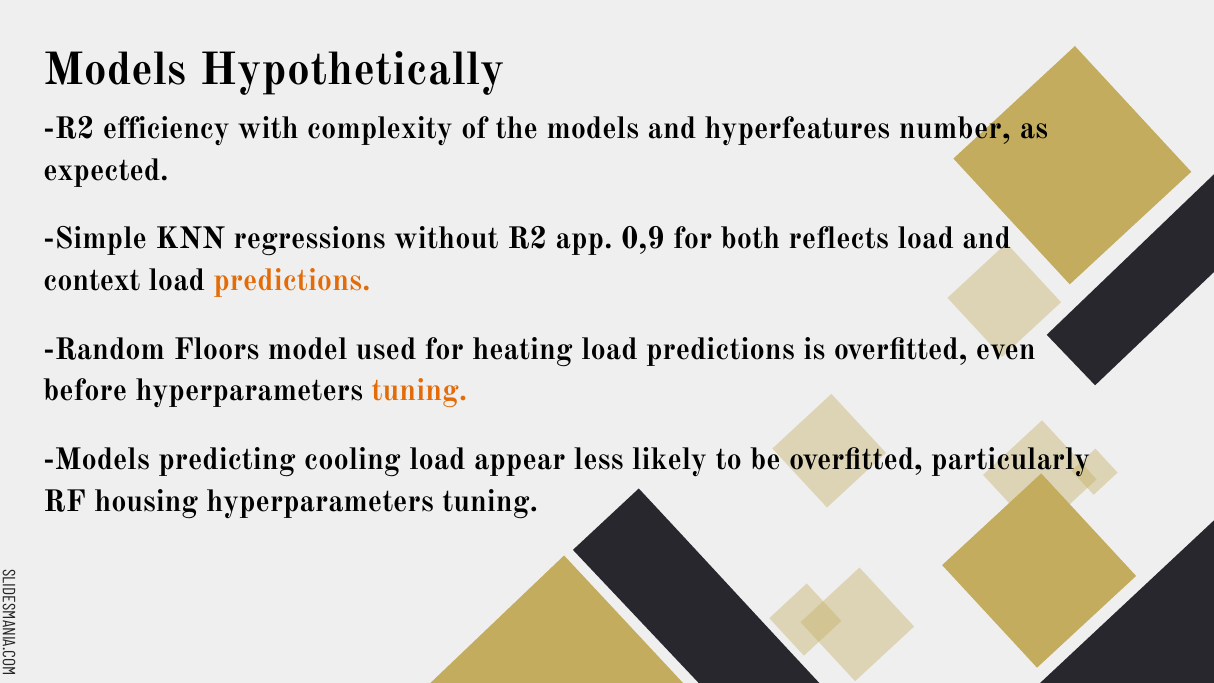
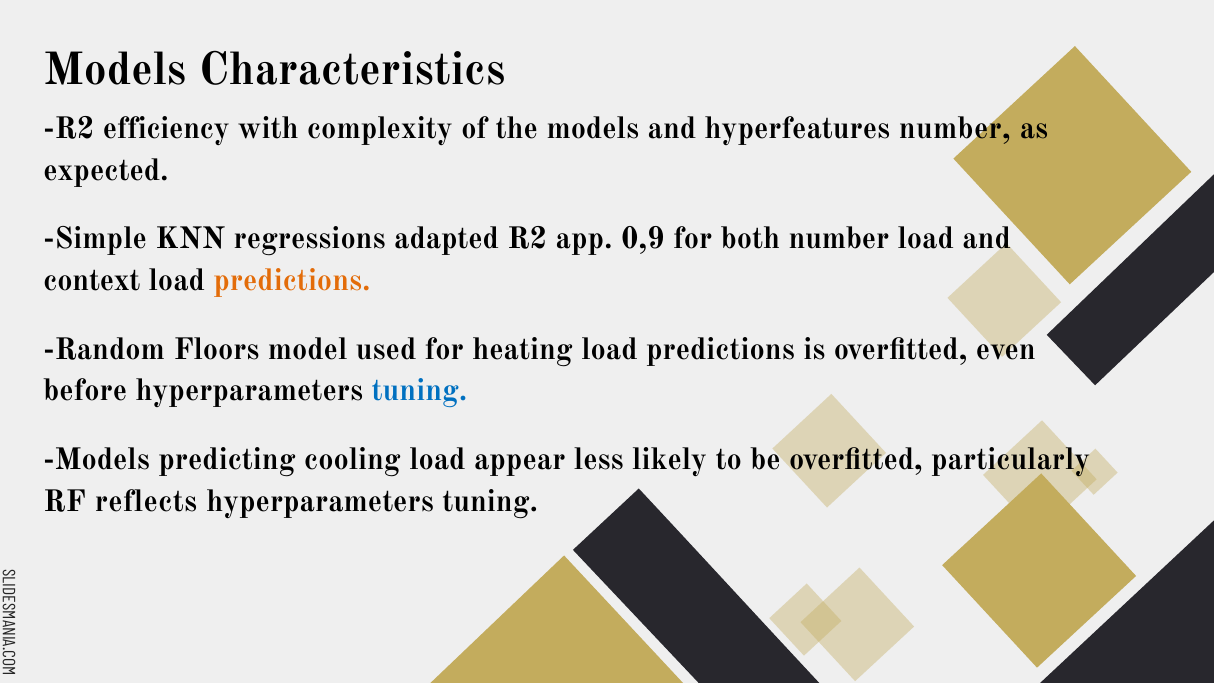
Hypothetically: Hypothetically -> Characteristics
without: without -> adapted
both reflects: reflects -> number
tuning at (420, 391) colour: orange -> blue
housing: housing -> reflects
